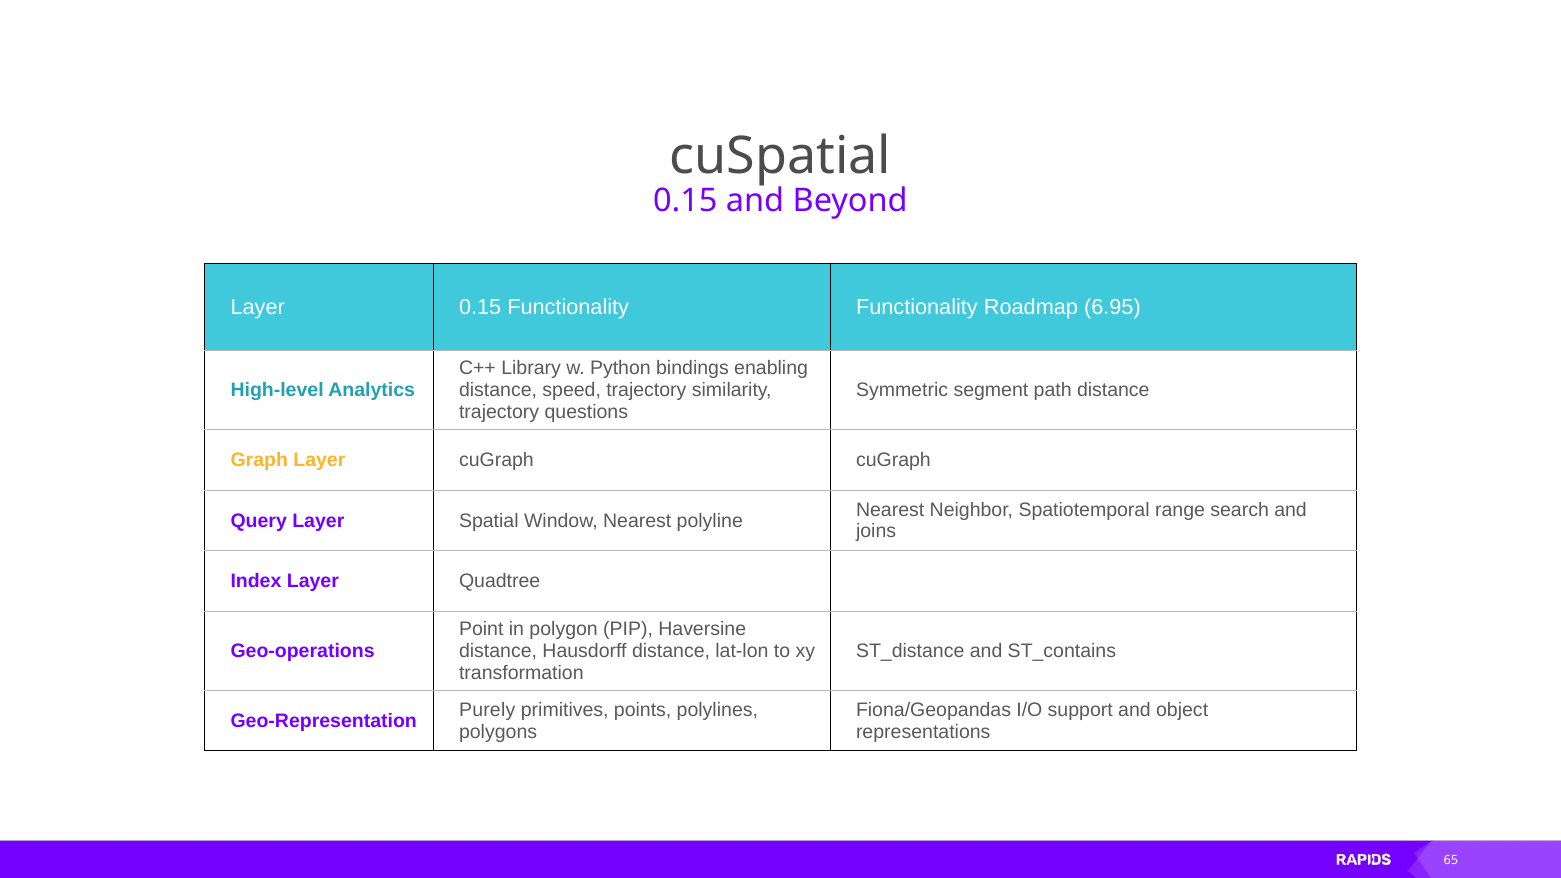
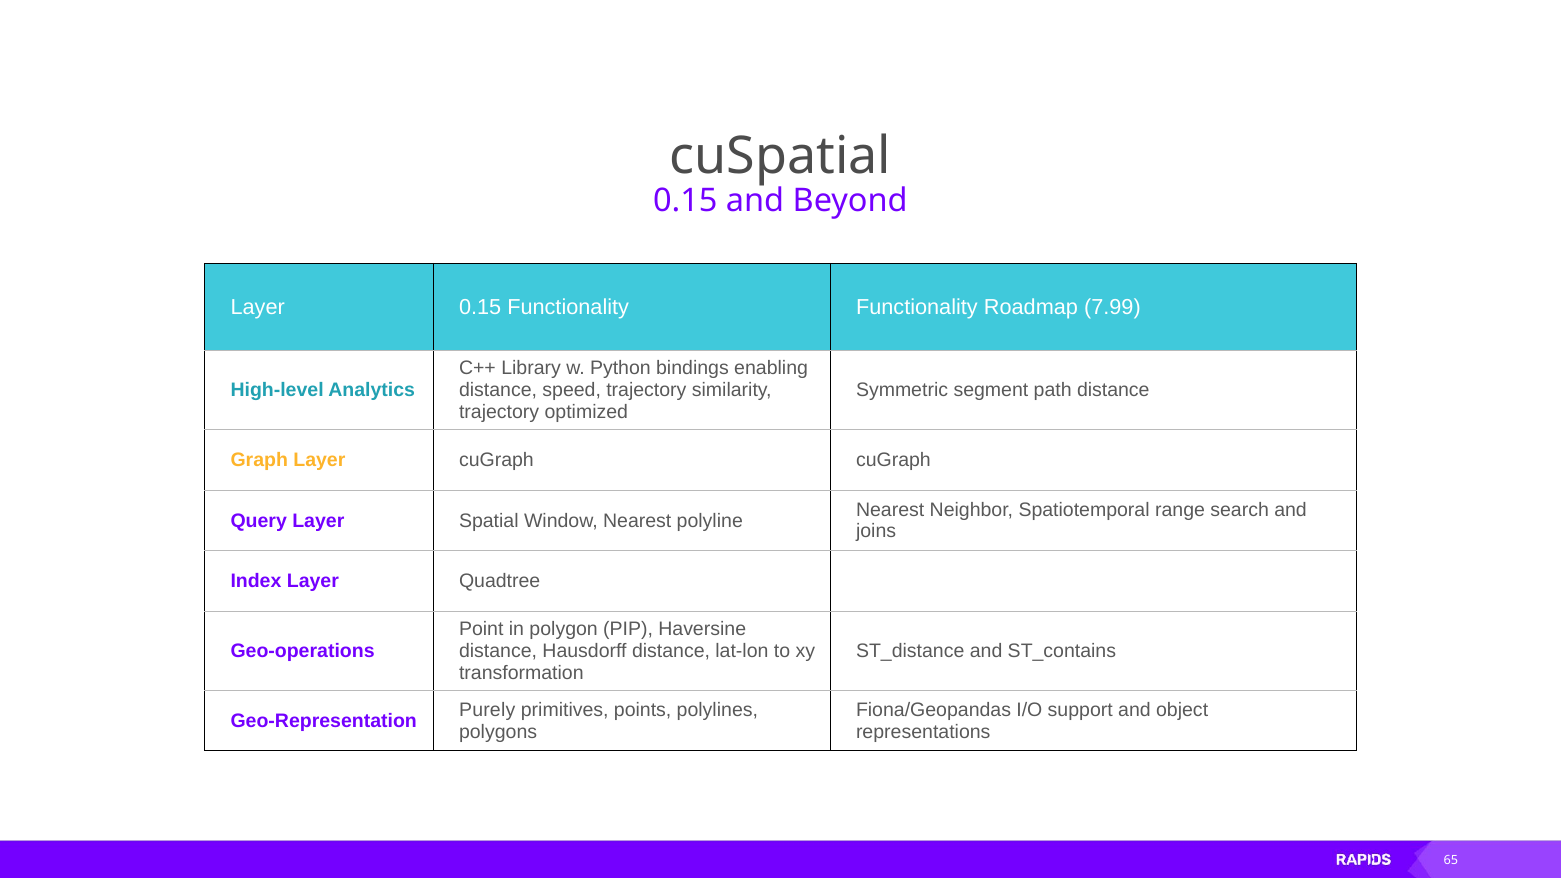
6.95: 6.95 -> 7.99
questions: questions -> optimized
